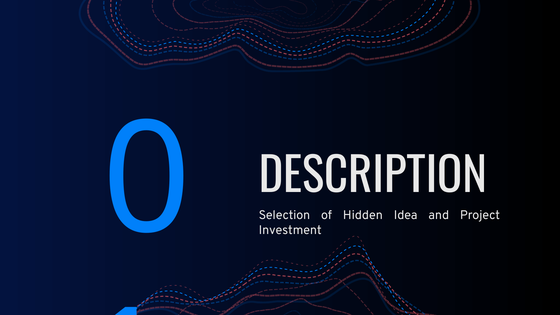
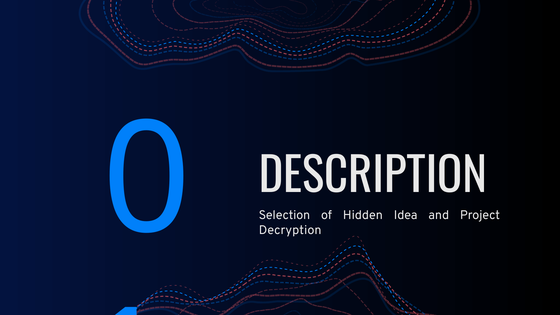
Investment: Investment -> Decryption
